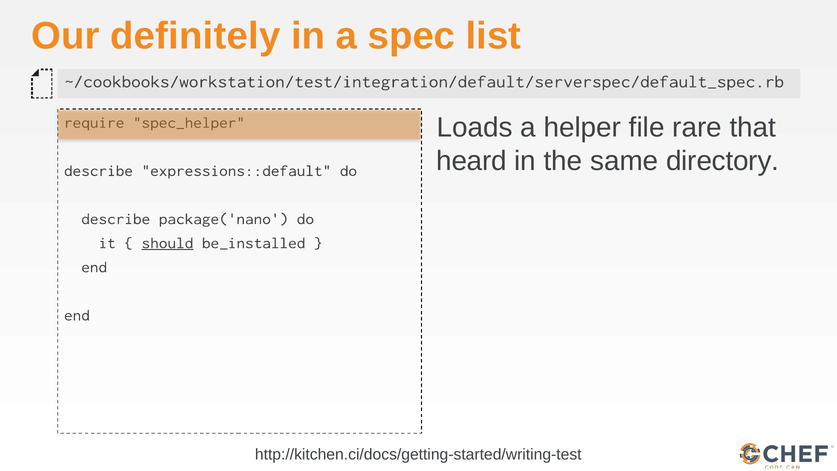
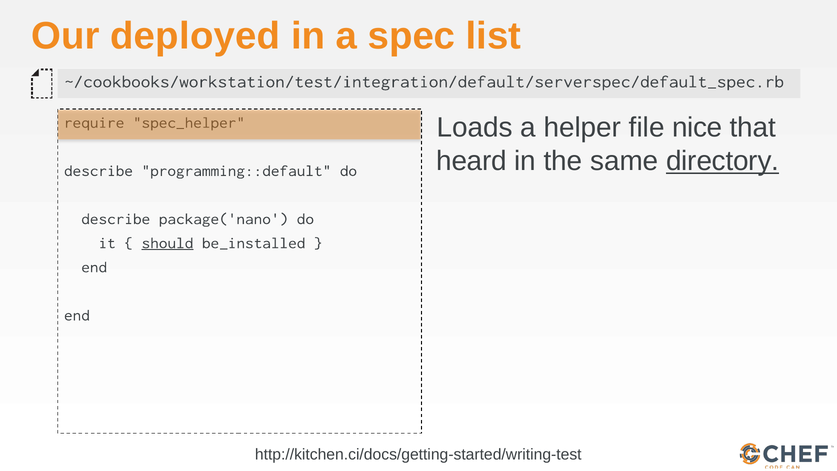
definitely: definitely -> deployed
rare: rare -> nice
directory underline: none -> present
expressions::default: expressions::default -> programming::default
